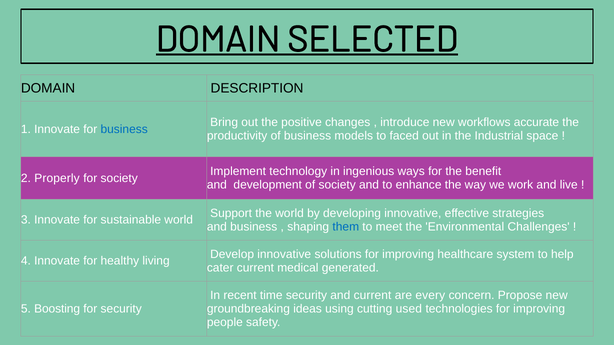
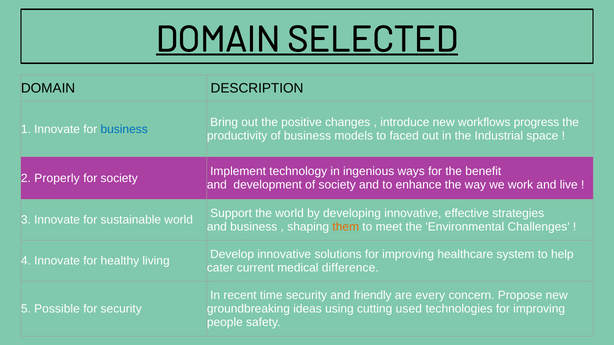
accurate: accurate -> progress
them colour: blue -> orange
generated: generated -> difference
and current: current -> friendly
Boosting: Boosting -> Possible
